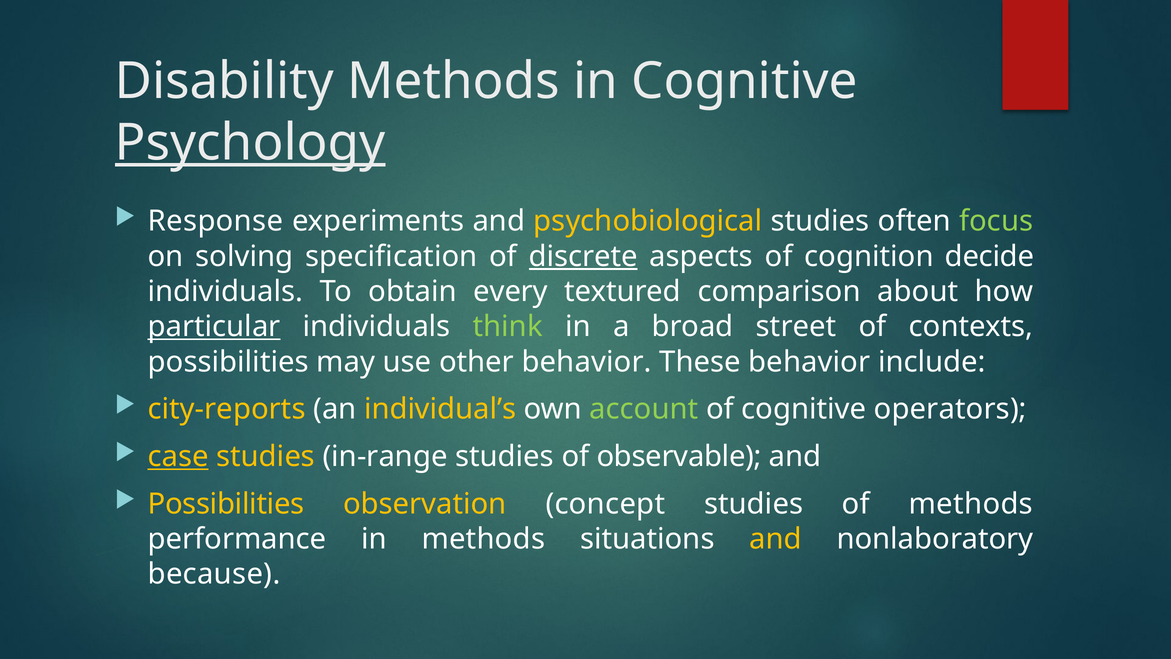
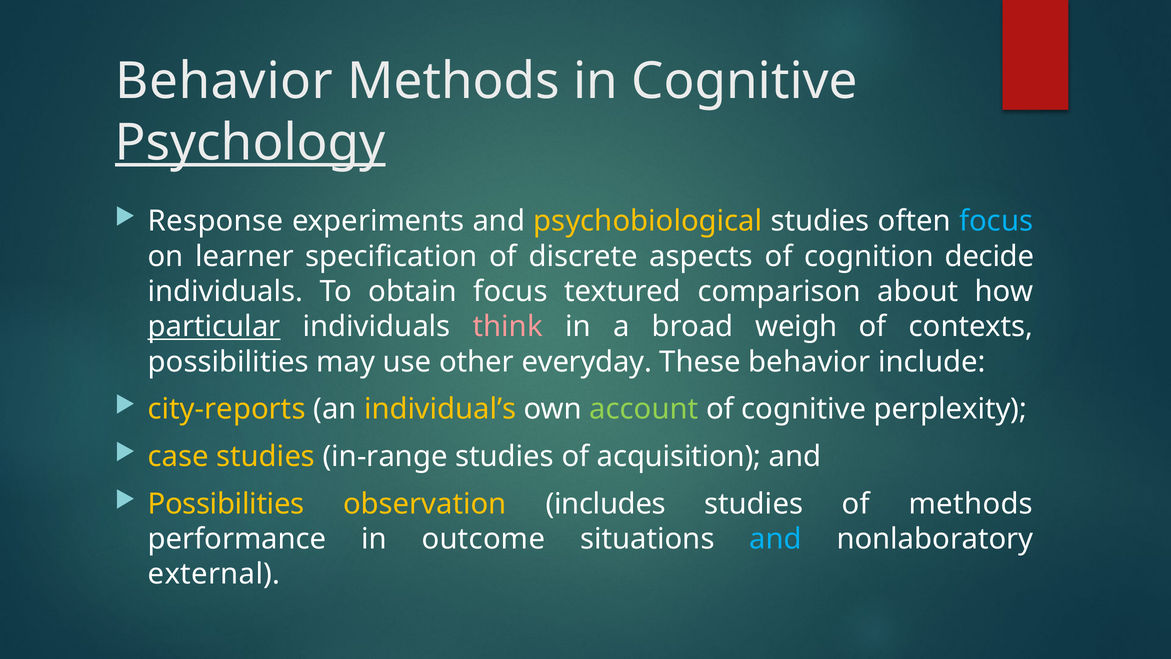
Disability at (224, 81): Disability -> Behavior
focus at (996, 221) colour: light green -> light blue
solving: solving -> learner
discrete underline: present -> none
obtain every: every -> focus
think colour: light green -> pink
street: street -> weigh
other behavior: behavior -> everyday
operators: operators -> perplexity
case underline: present -> none
observable: observable -> acquisition
concept: concept -> includes
in methods: methods -> outcome
and at (776, 539) colour: yellow -> light blue
because: because -> external
